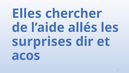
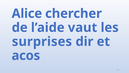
Elles: Elles -> Alice
allés: allés -> vaut
